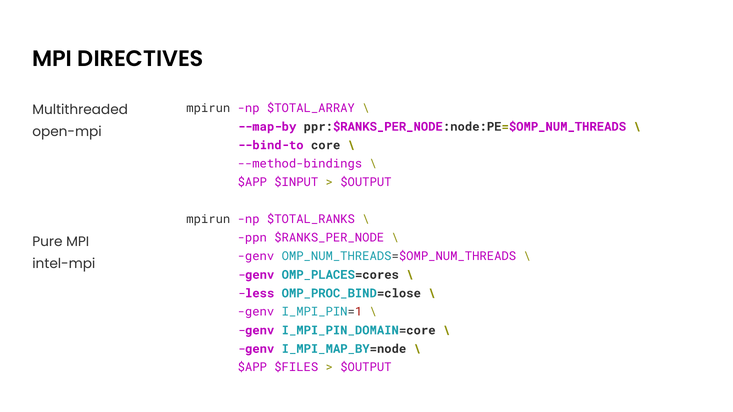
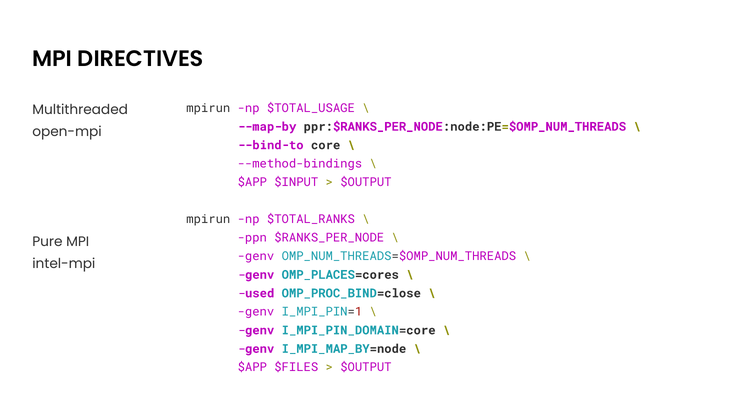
$TOTAL_ARRAY: $TOTAL_ARRAY -> $TOTAL_USAGE
less: less -> used
